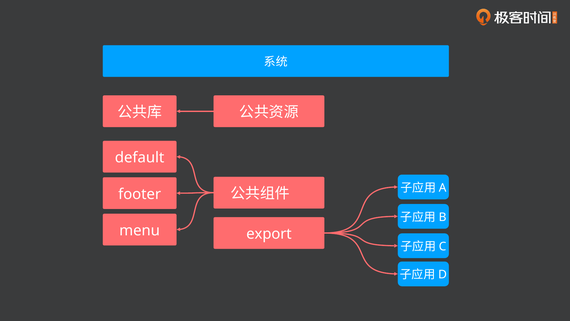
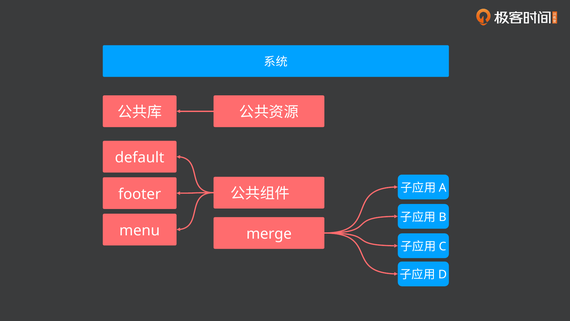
export: export -> merge
